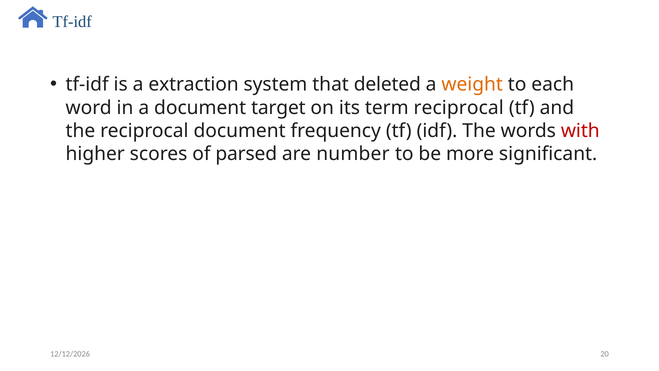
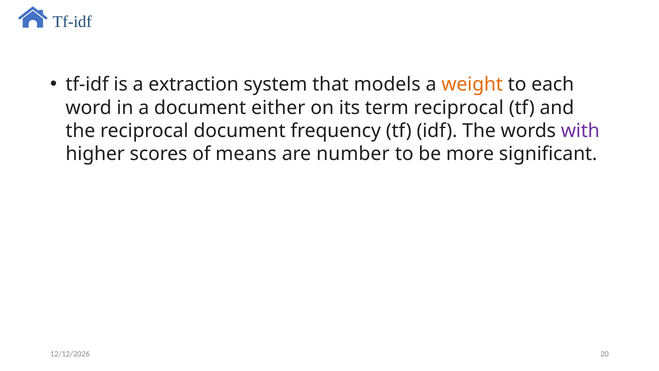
deleted: deleted -> models
target: target -> either
with colour: red -> purple
parsed: parsed -> means
